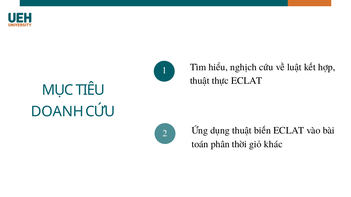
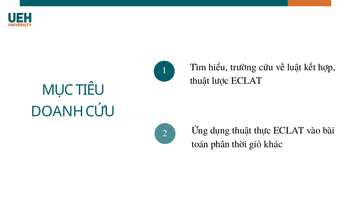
nghịch: nghịch -> trường
thực: thực -> lược
biến: biến -> thực
